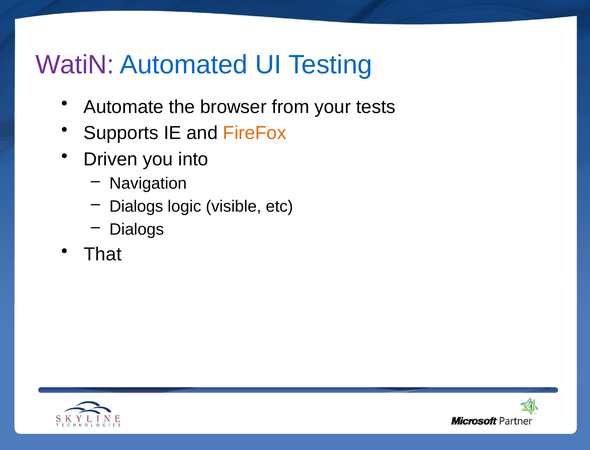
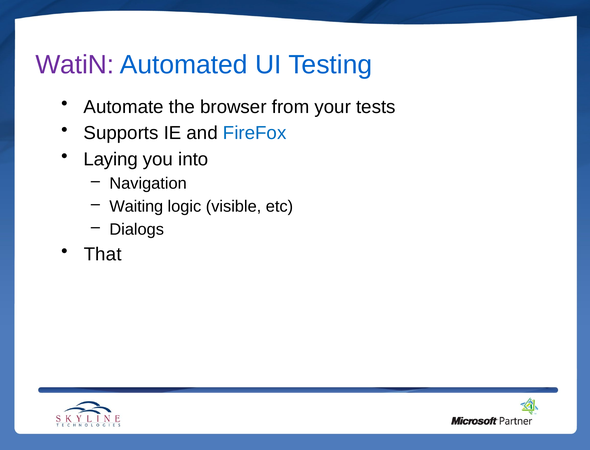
FireFox colour: orange -> blue
Driven: Driven -> Laying
Dialogs at (136, 206): Dialogs -> Waiting
